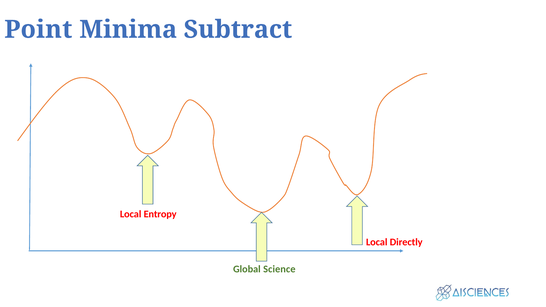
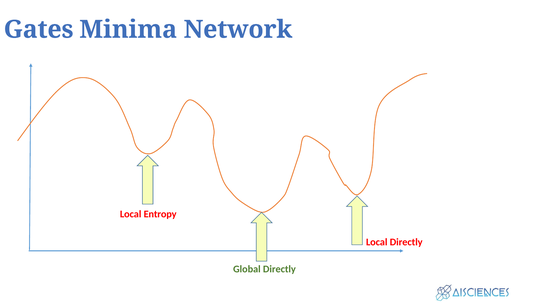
Point: Point -> Gates
Subtract: Subtract -> Network
Global Science: Science -> Directly
